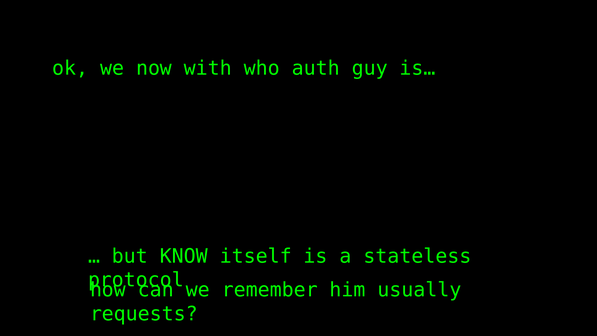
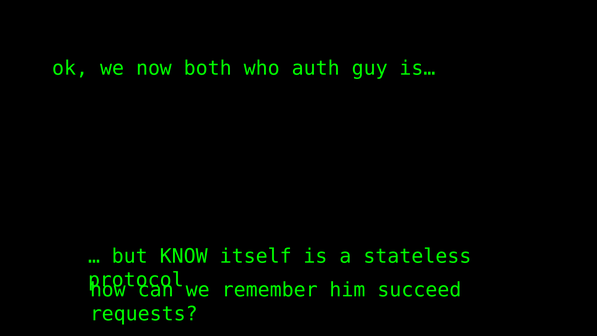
with: with -> both
usually: usually -> succeed
